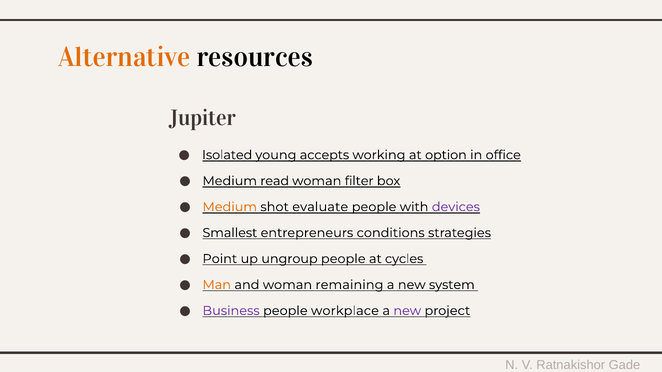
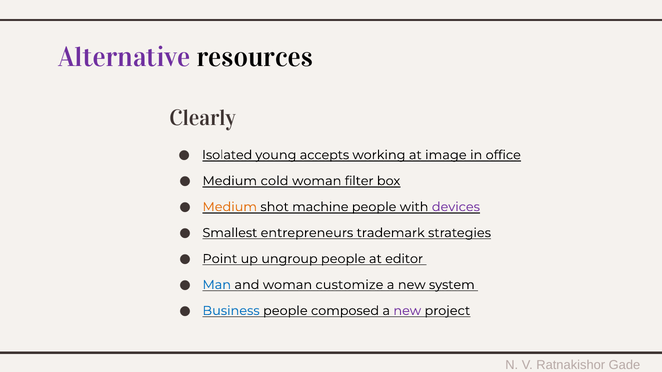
Alternative colour: orange -> purple
Jupiter: Jupiter -> Clearly
option: option -> image
read: read -> cold
evaluate: evaluate -> machine
conditions: conditions -> trademark
cycles: cycles -> editor
Man colour: orange -> blue
remaining: remaining -> customize
Business colour: purple -> blue
workplace: workplace -> composed
